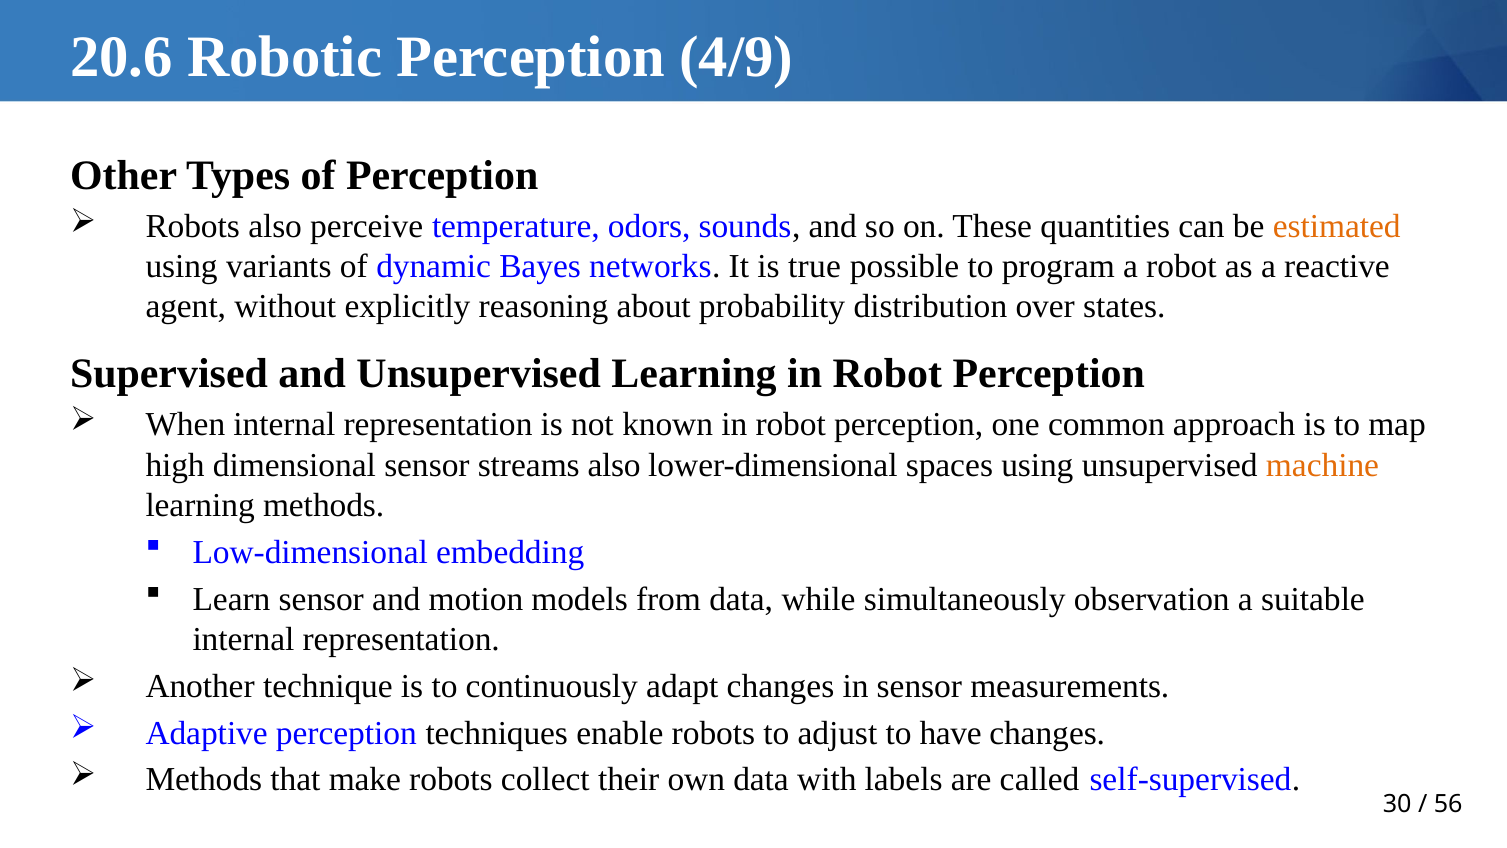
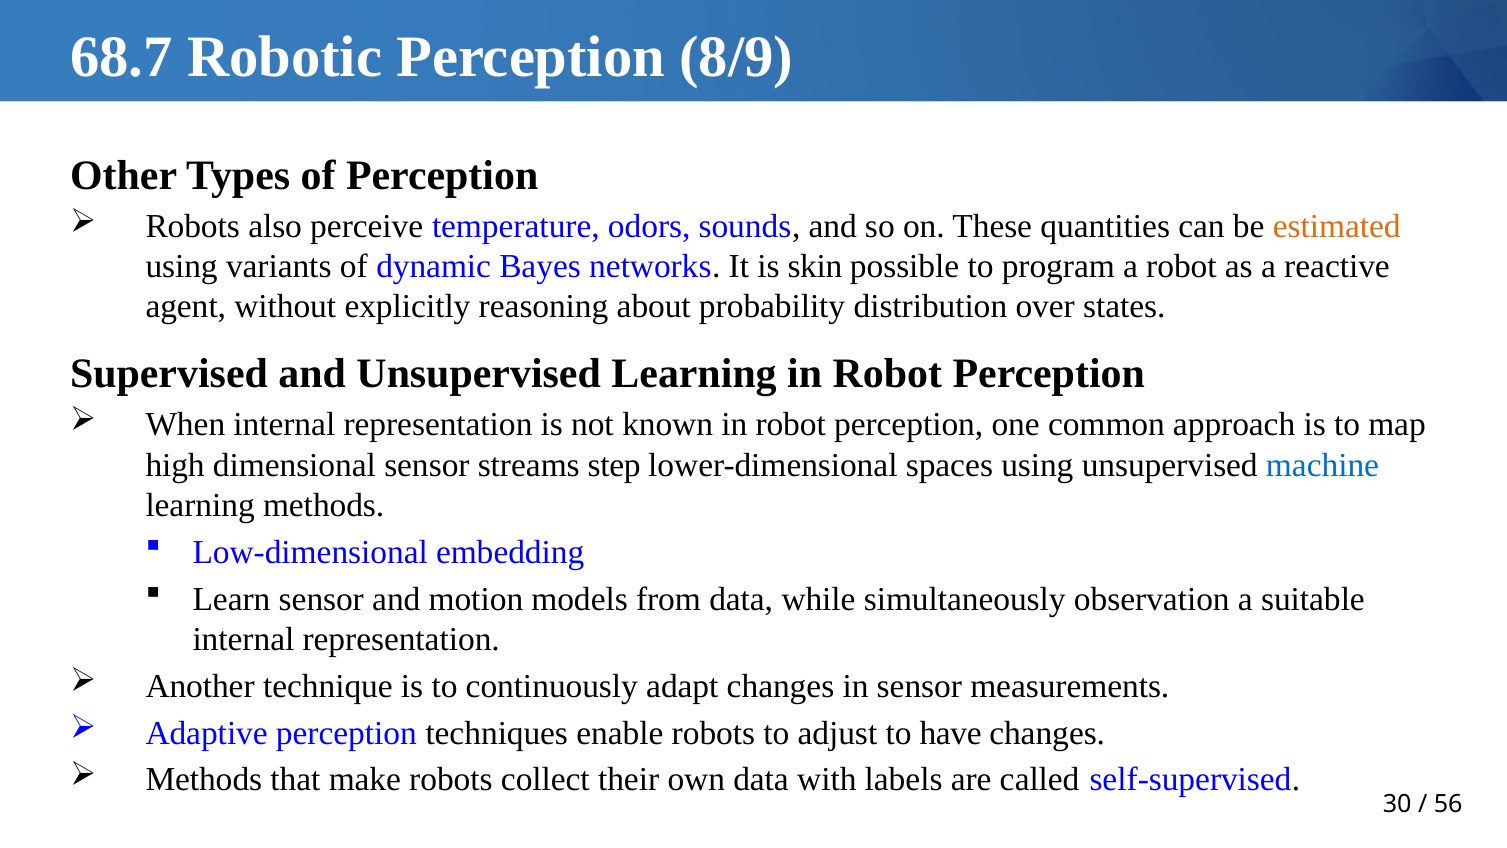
20.6: 20.6 -> 68.7
4/9: 4/9 -> 8/9
true: true -> skin
streams also: also -> step
machine colour: orange -> blue
